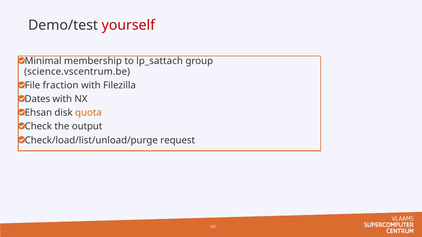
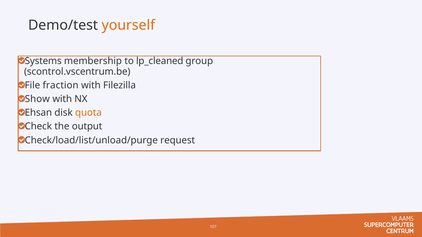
yourself colour: red -> orange
Minimal: Minimal -> Systems
lp_sattach: lp_sattach -> lp_cleaned
science.vscentrum.be: science.vscentrum.be -> scontrol.vscentrum.be
Dates: Dates -> Show
